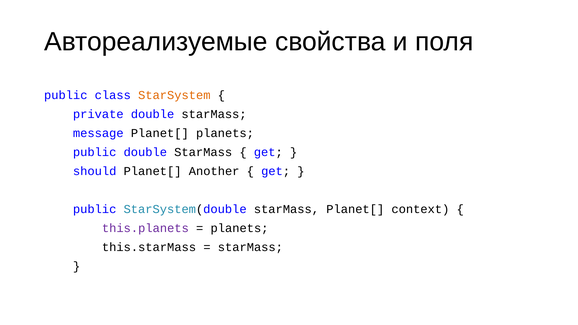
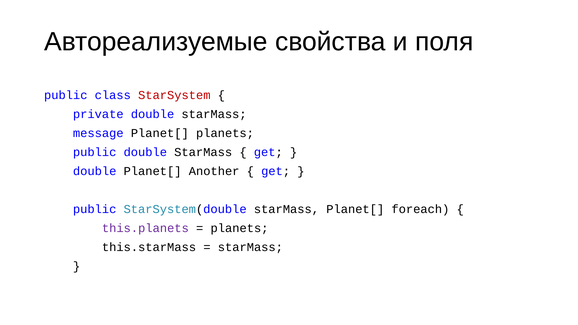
StarSystem colour: orange -> red
should at (95, 171): should -> double
context: context -> foreach
